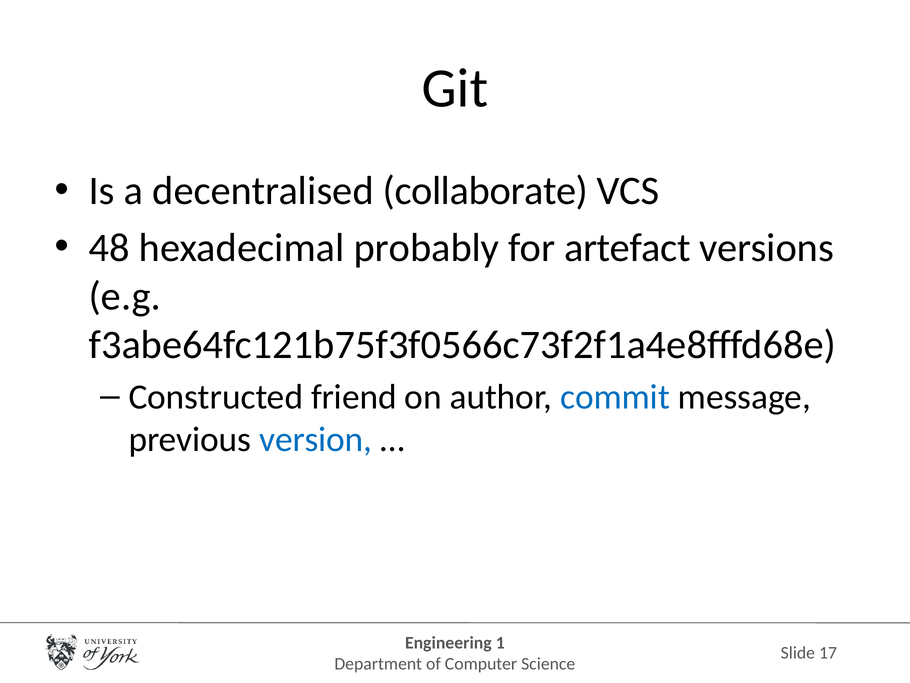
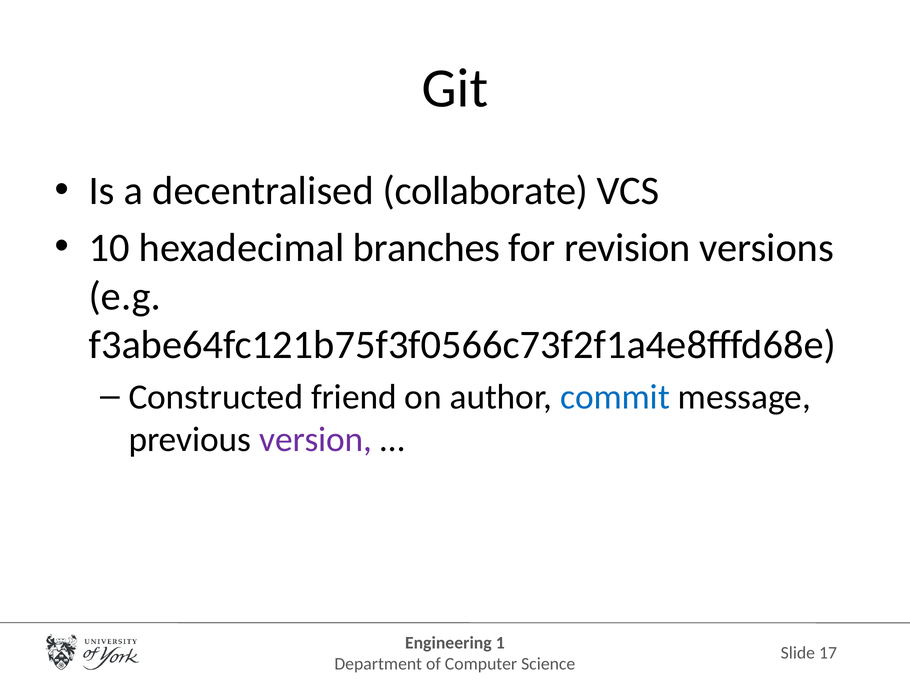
48: 48 -> 10
probably: probably -> branches
artefact: artefact -> revision
version colour: blue -> purple
